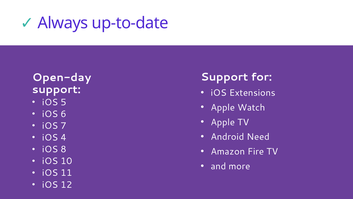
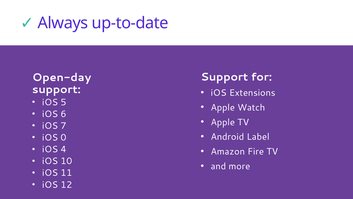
Need: Need -> Label
4: 4 -> 0
8: 8 -> 4
